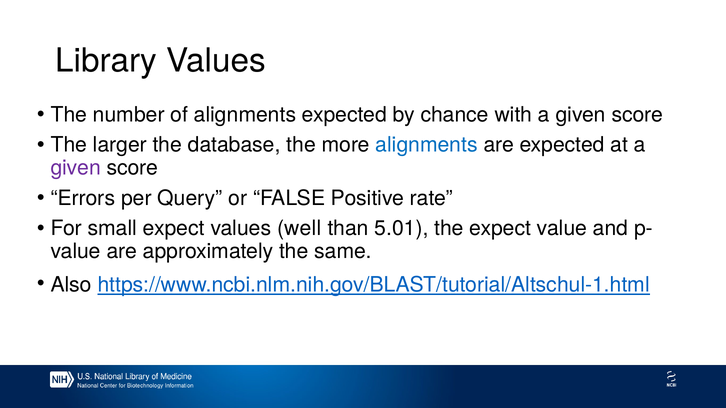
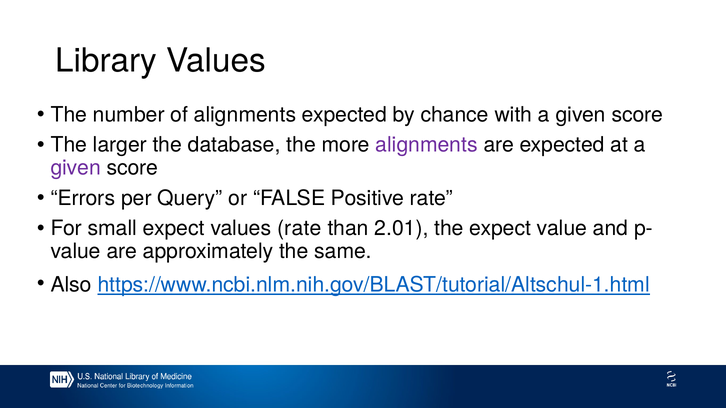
alignments at (427, 145) colour: blue -> purple
values well: well -> rate
5.01: 5.01 -> 2.01
